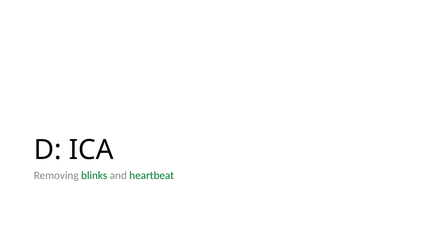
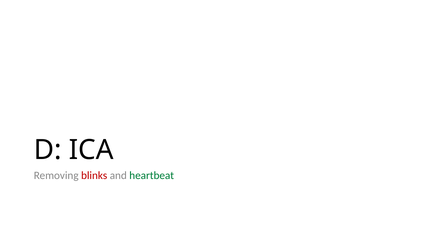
blinks colour: green -> red
